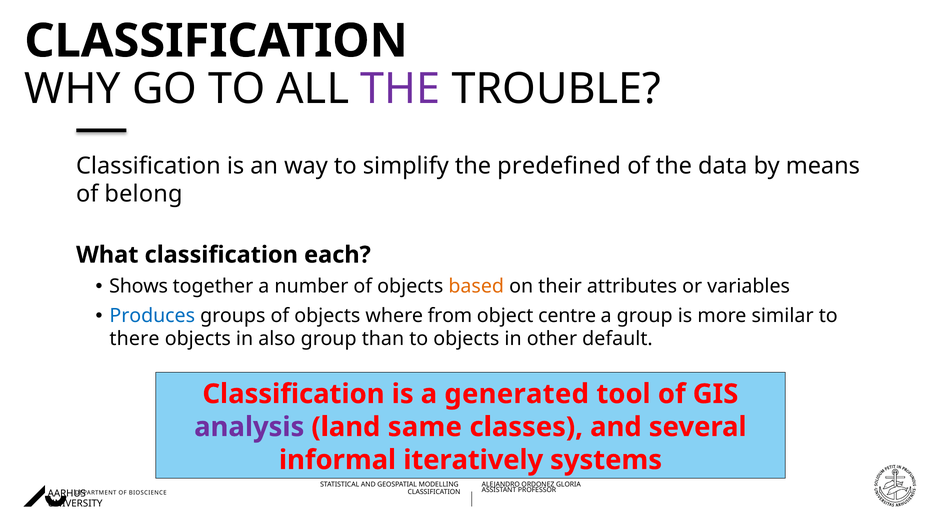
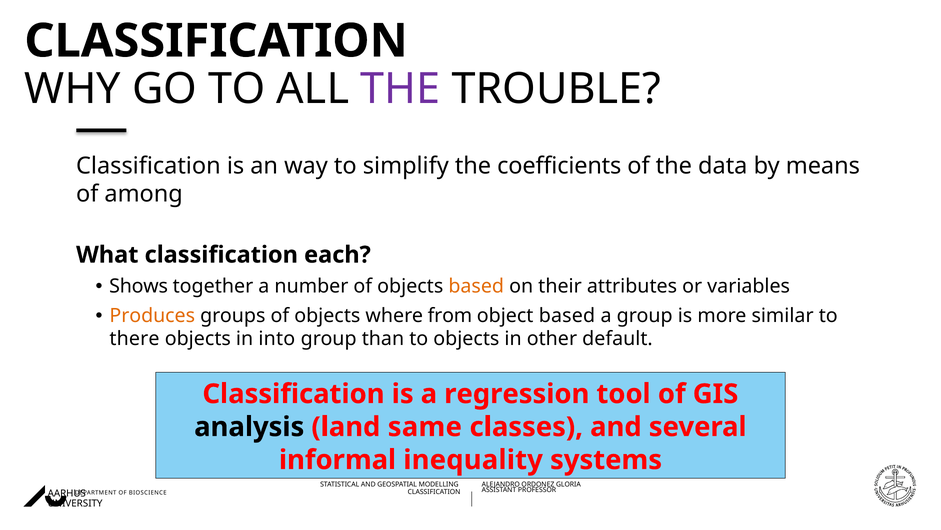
predefined: predefined -> coefficients
belong: belong -> among
Produces colour: blue -> orange
object centre: centre -> based
also: also -> into
generated: generated -> regression
analysis colour: purple -> black
iteratively: iteratively -> inequality
